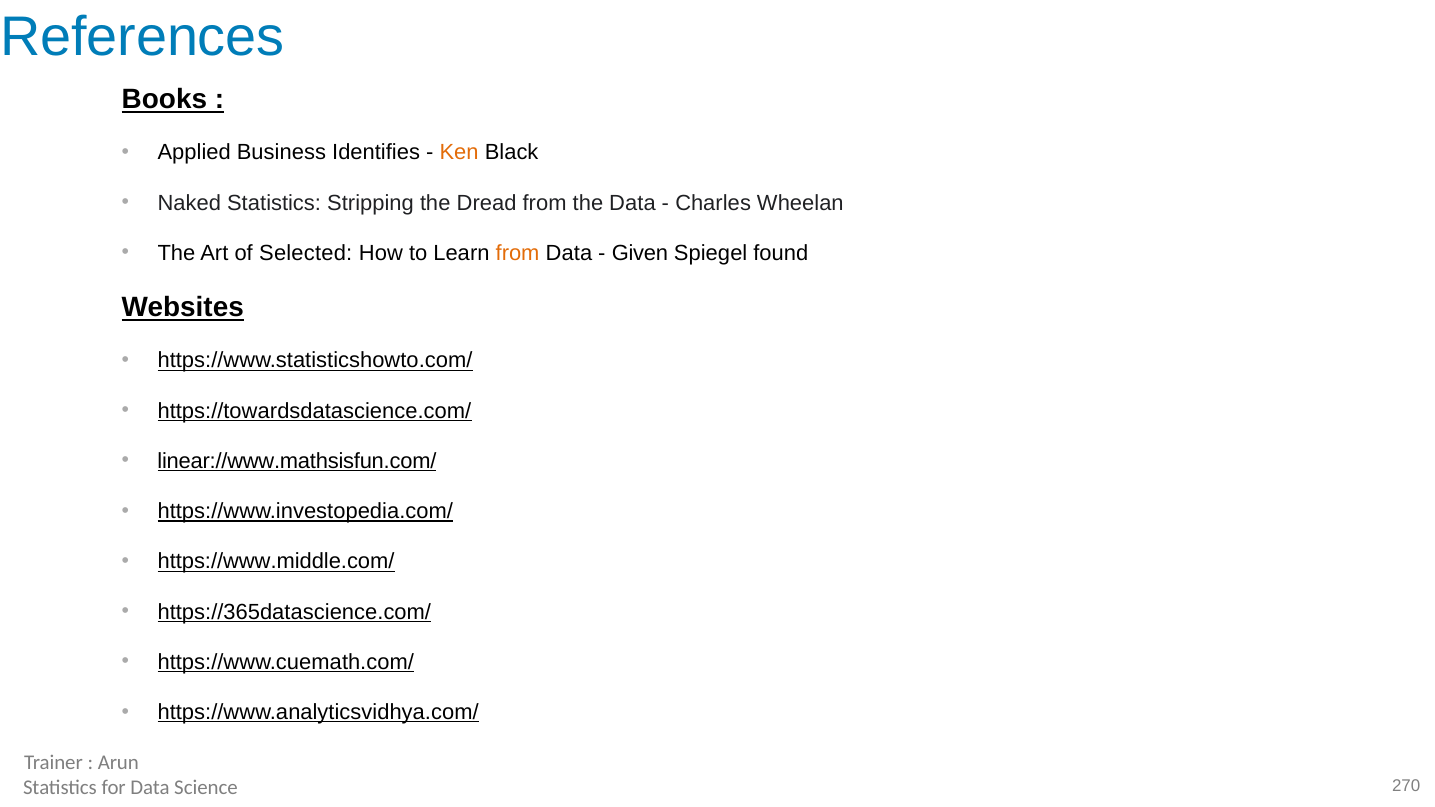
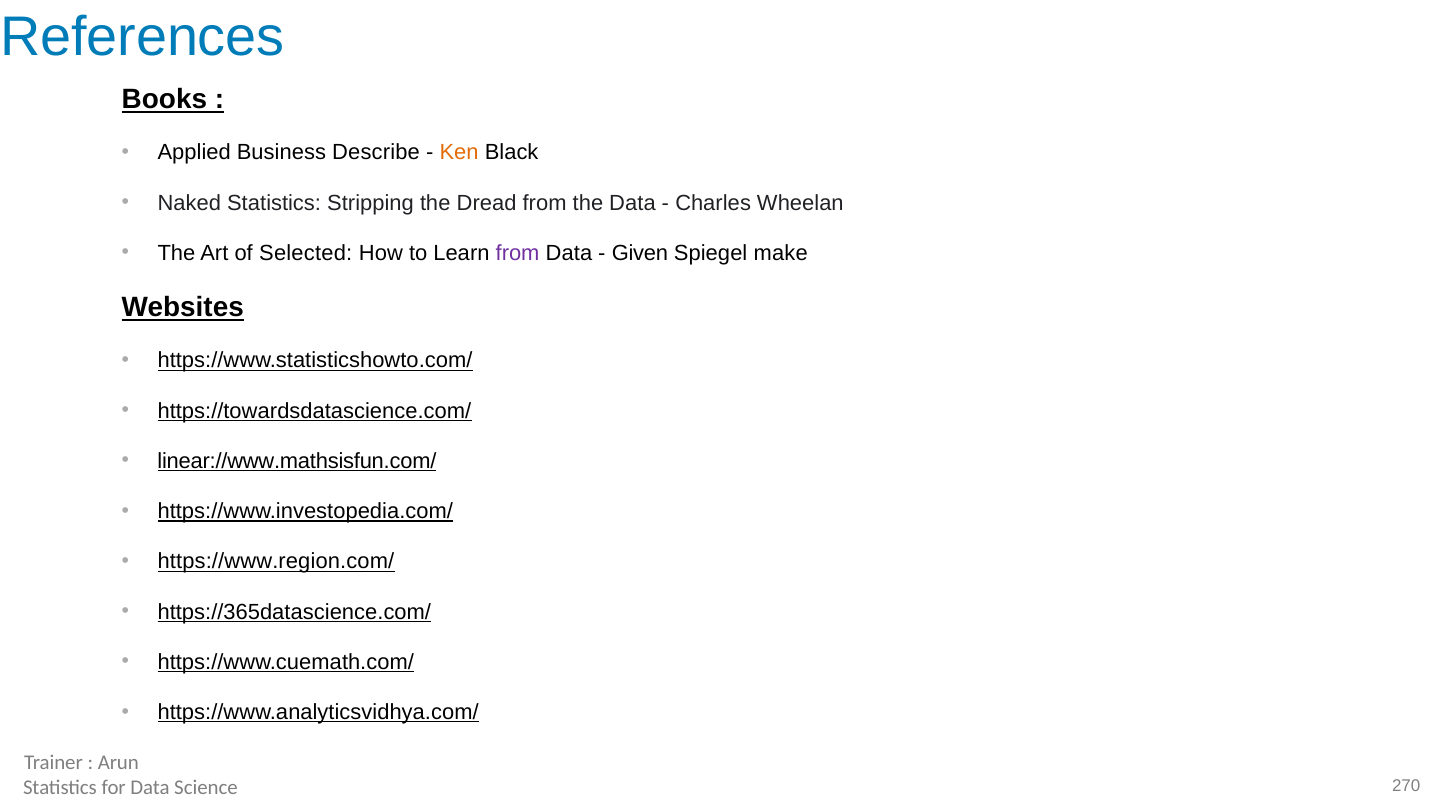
Identifies: Identifies -> Describe
from at (518, 253) colour: orange -> purple
found: found -> make
https://www.middle.com/: https://www.middle.com/ -> https://www.region.com/
